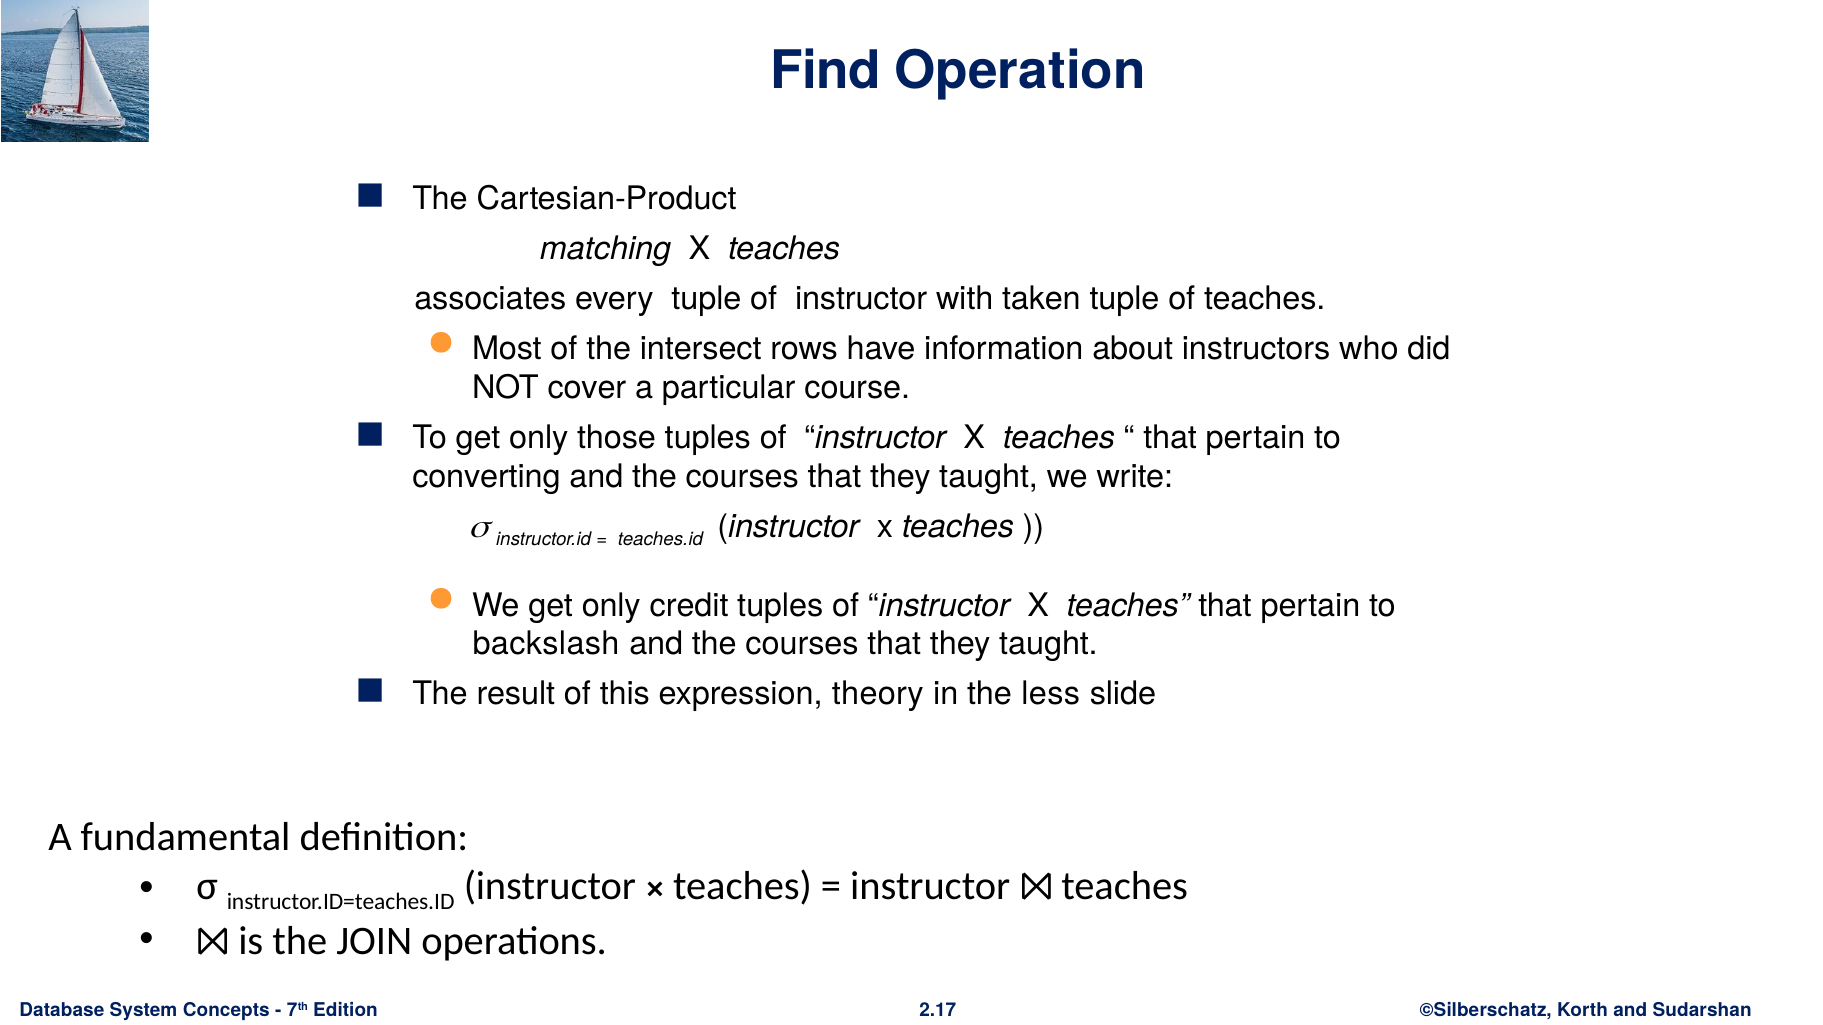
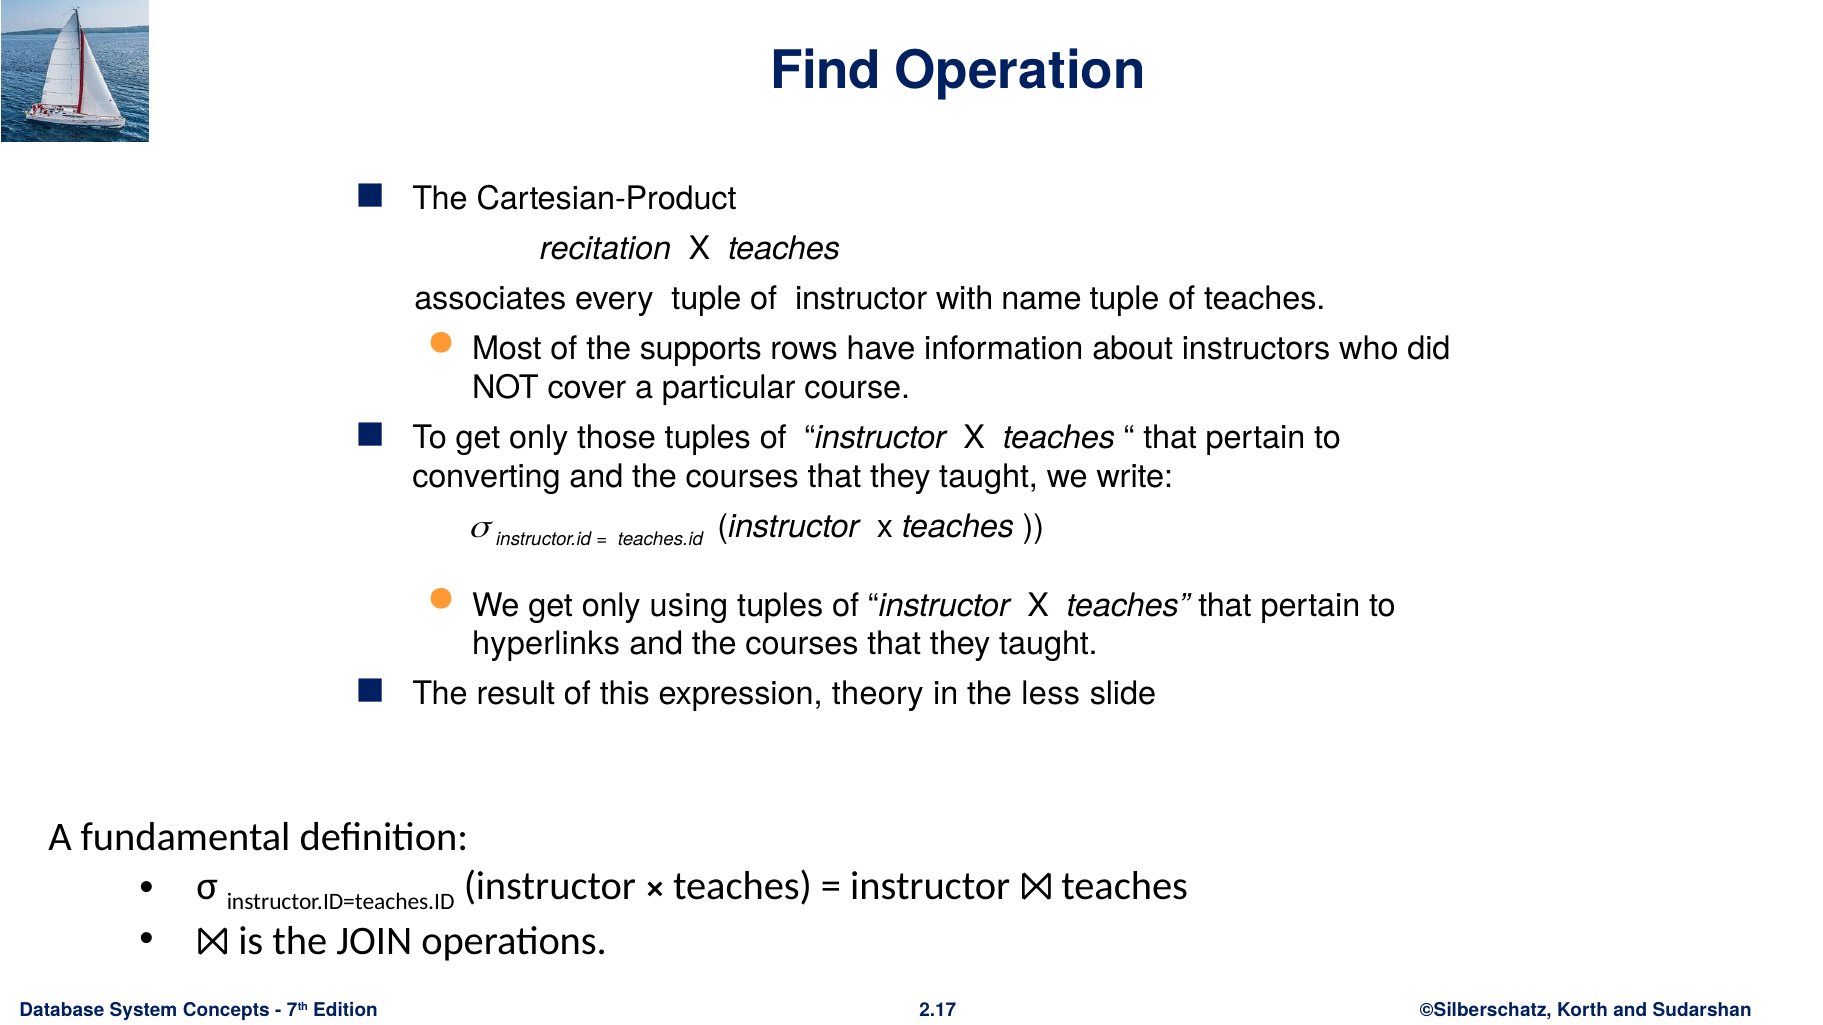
matching: matching -> recitation
taken: taken -> name
intersect: intersect -> supports
credit: credit -> using
backslash: backslash -> hyperlinks
